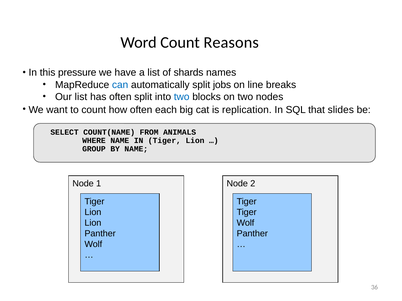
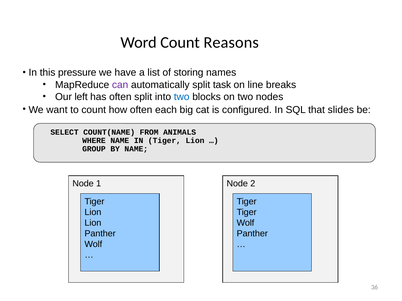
shards: shards -> storing
can colour: blue -> purple
jobs: jobs -> task
Our list: list -> left
replication: replication -> configured
